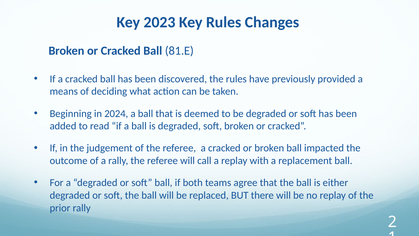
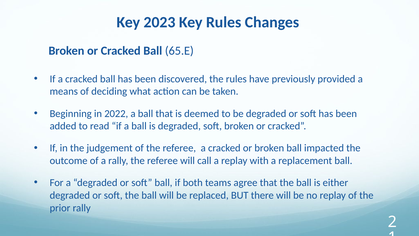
81.E: 81.E -> 65.E
2024: 2024 -> 2022
